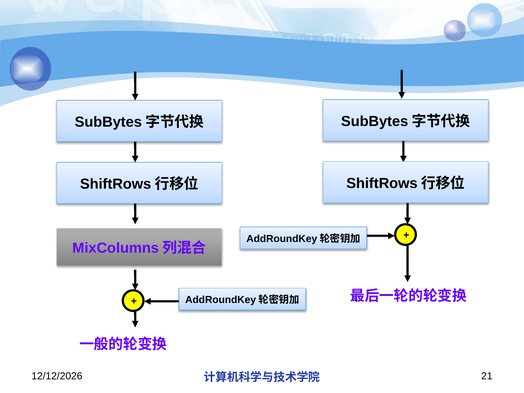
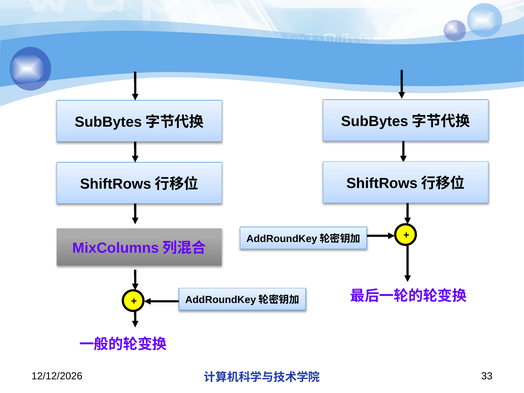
21: 21 -> 33
